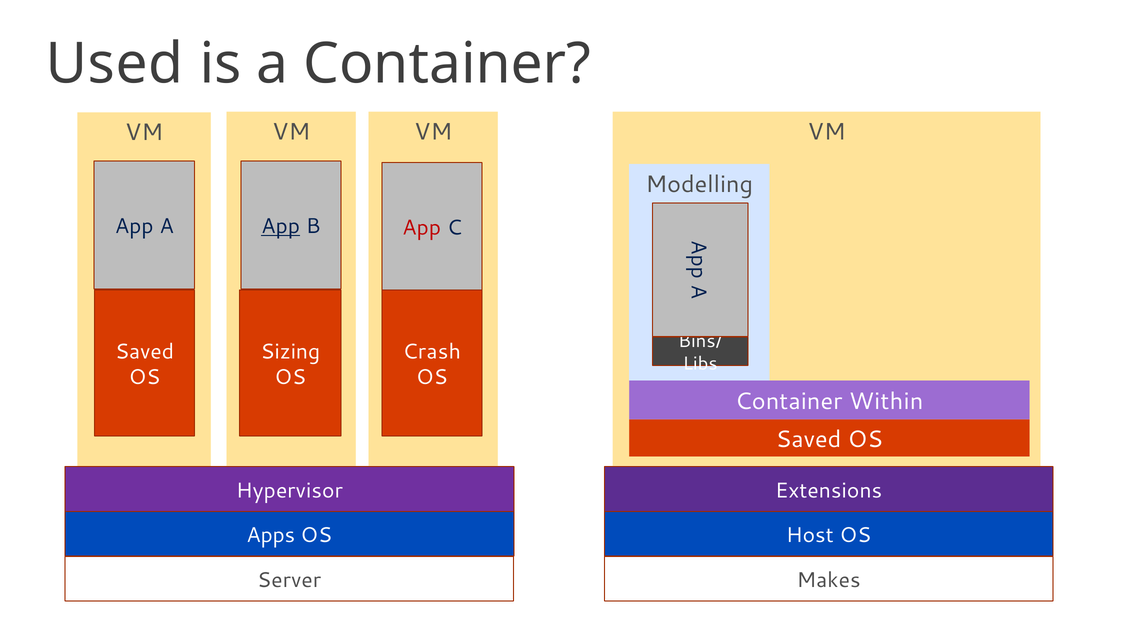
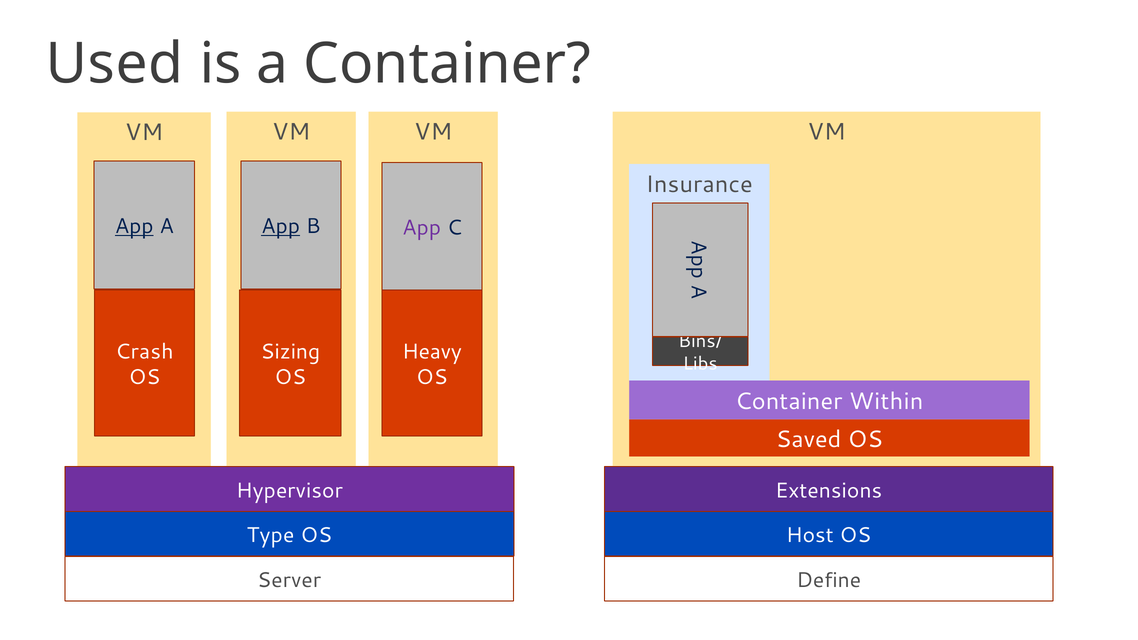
Modelling: Modelling -> Insurance
App at (134, 226) underline: none -> present
App at (422, 228) colour: red -> purple
Saved at (145, 352): Saved -> Crash
Crash: Crash -> Heavy
Apps: Apps -> Type
Makes: Makes -> Define
